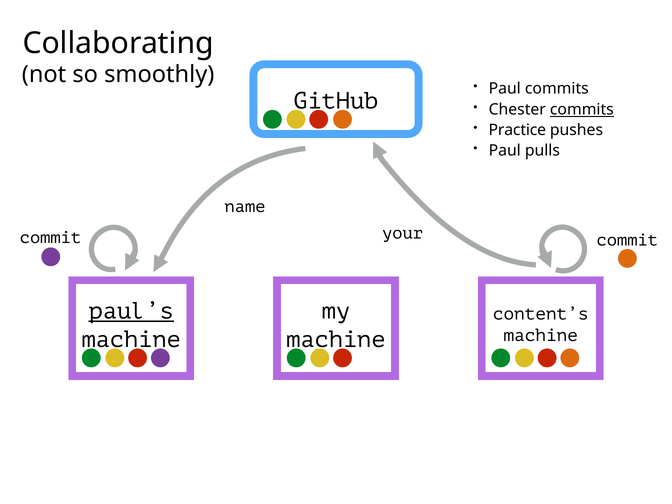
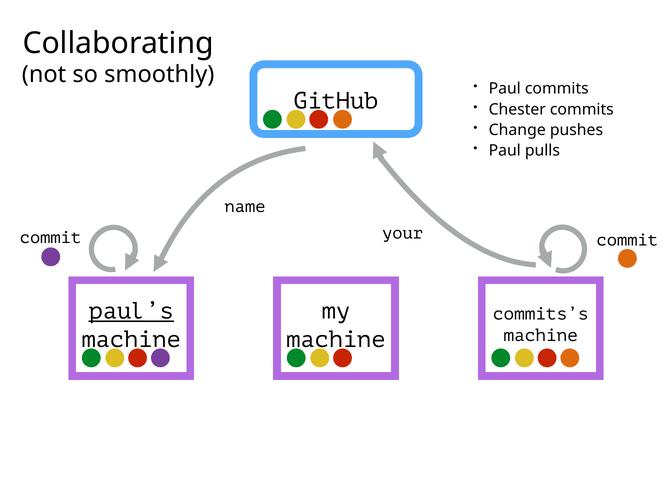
commits at (582, 110) underline: present -> none
Practice: Practice -> Change
content’s: content’s -> commits’s
